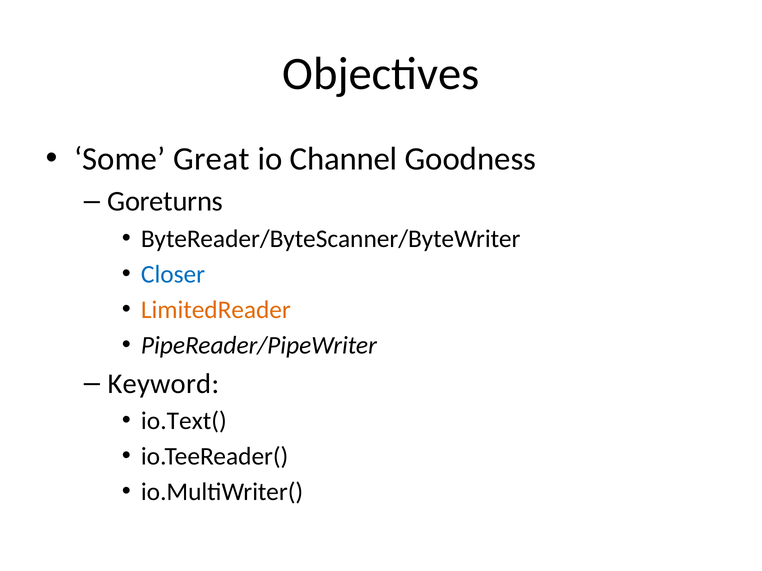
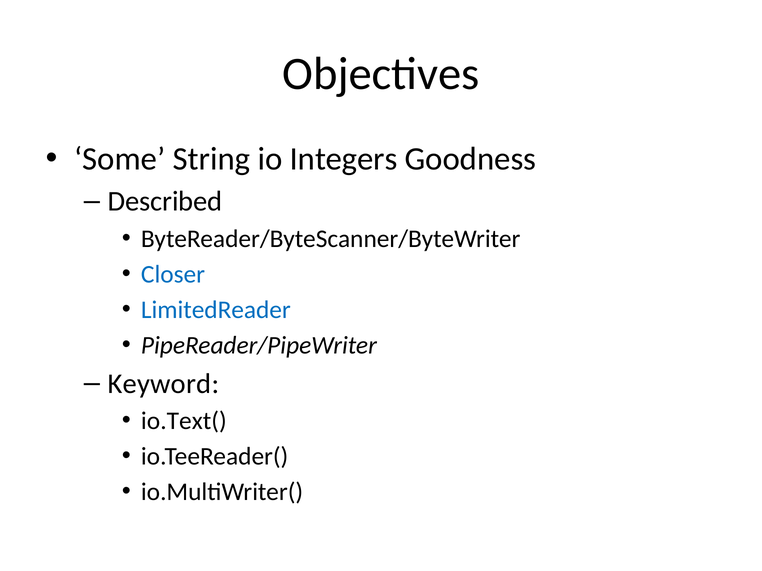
Great: Great -> String
Channel: Channel -> Integers
Goreturns: Goreturns -> Described
LimitedReader colour: orange -> blue
